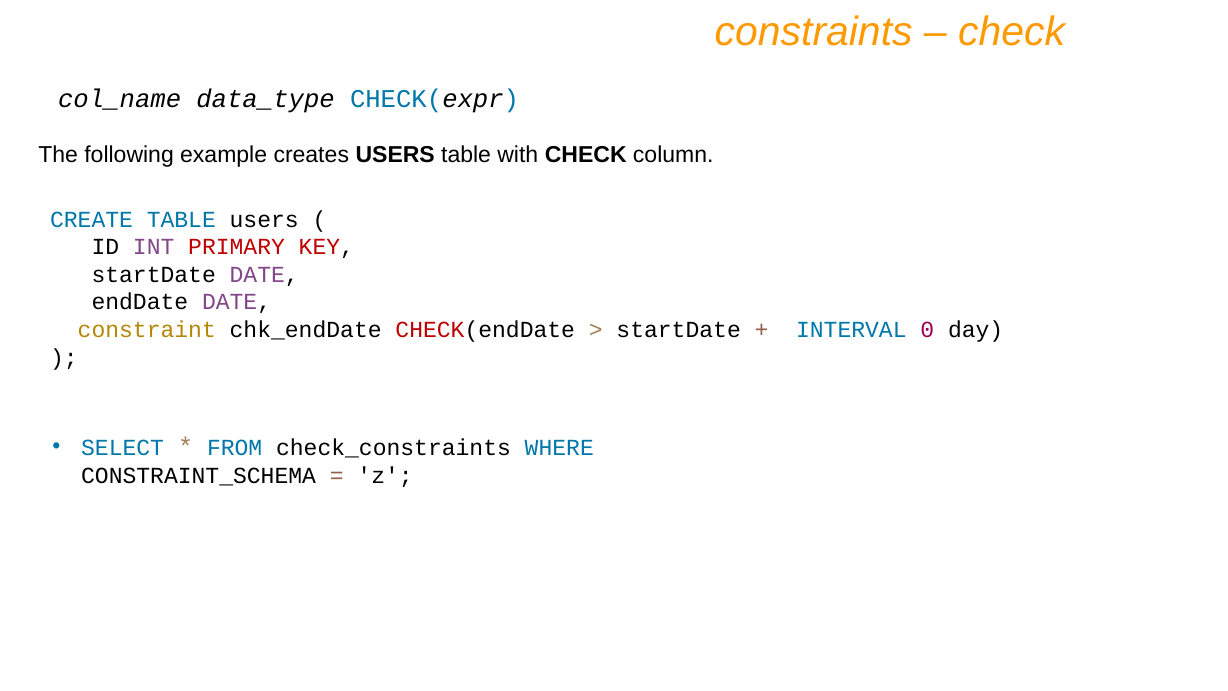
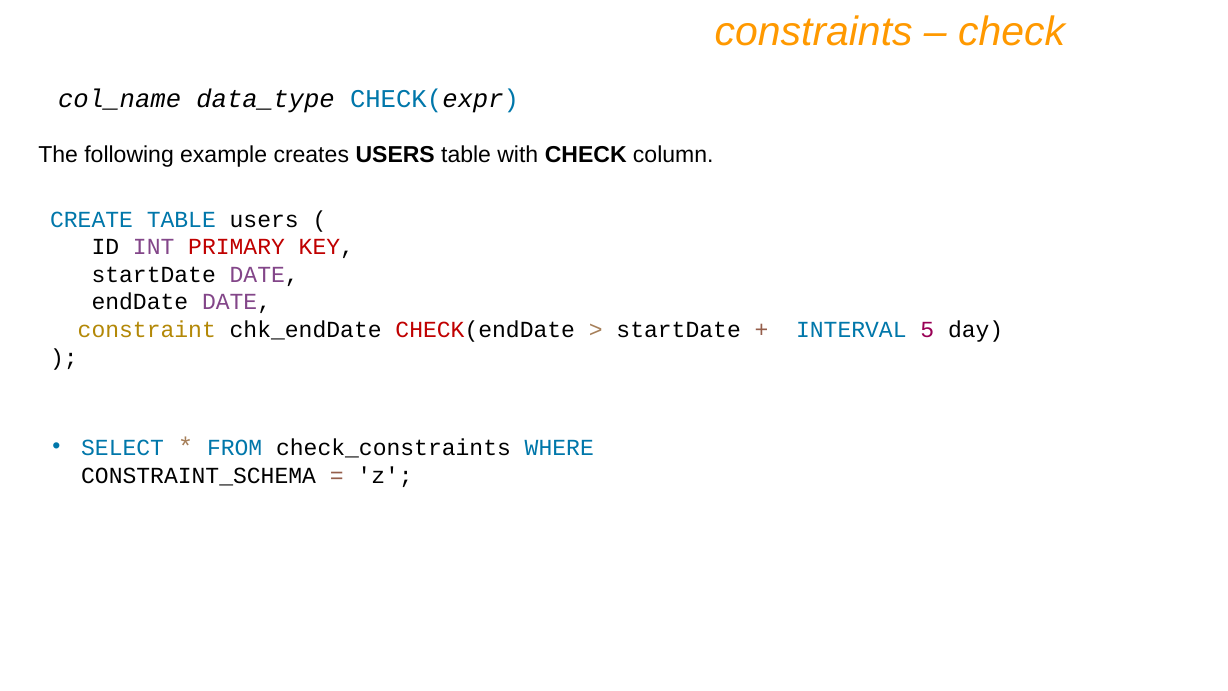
0: 0 -> 5
